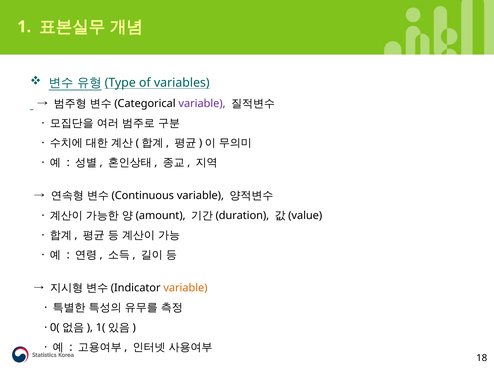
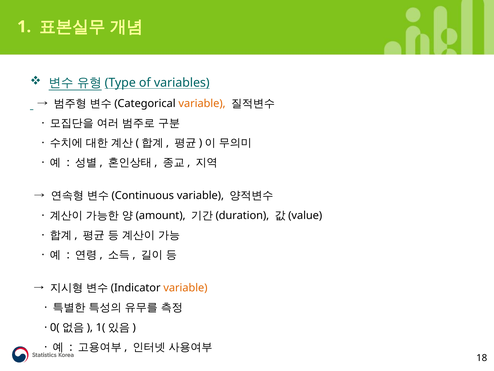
variable at (202, 103) colour: purple -> orange
